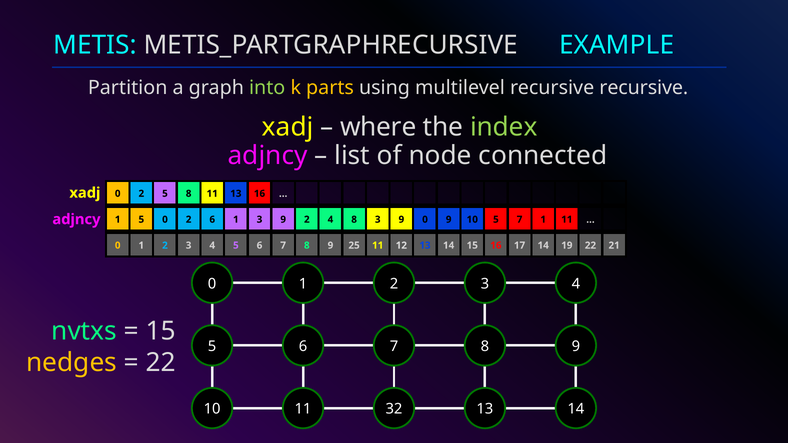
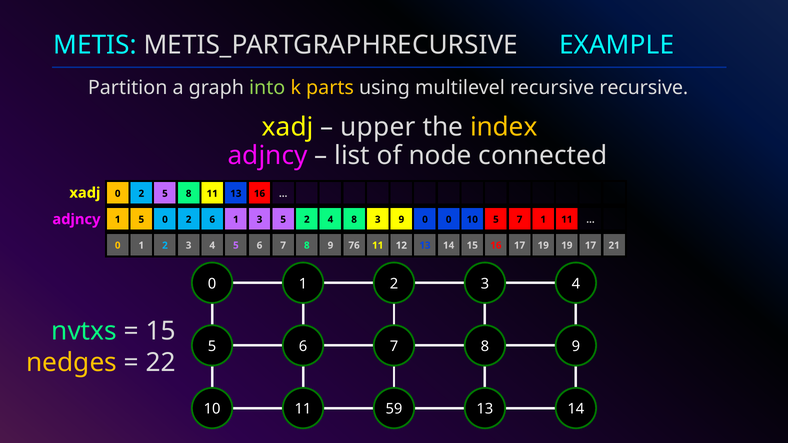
where: where -> upper
index colour: light green -> yellow
1 3 9: 9 -> 5
0 9: 9 -> 0
25: 25 -> 76
17 14: 14 -> 19
19 22: 22 -> 17
32: 32 -> 59
